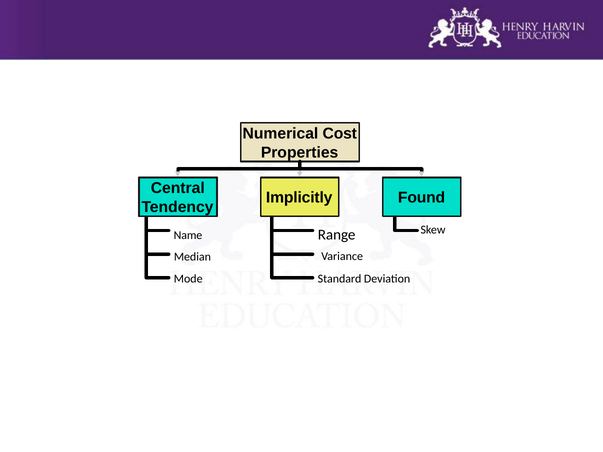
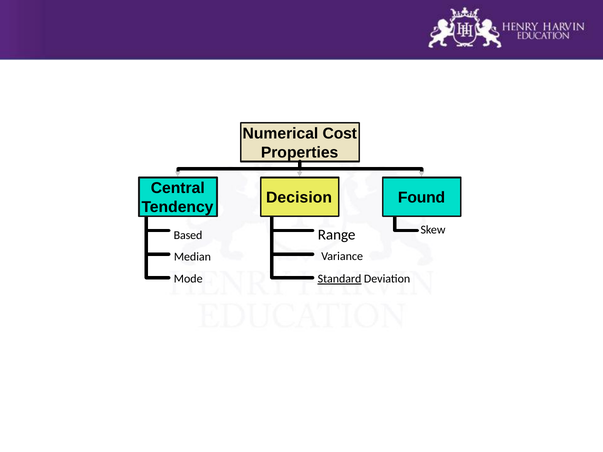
Implicitly: Implicitly -> Decision
Name: Name -> Based
Standard underline: none -> present
